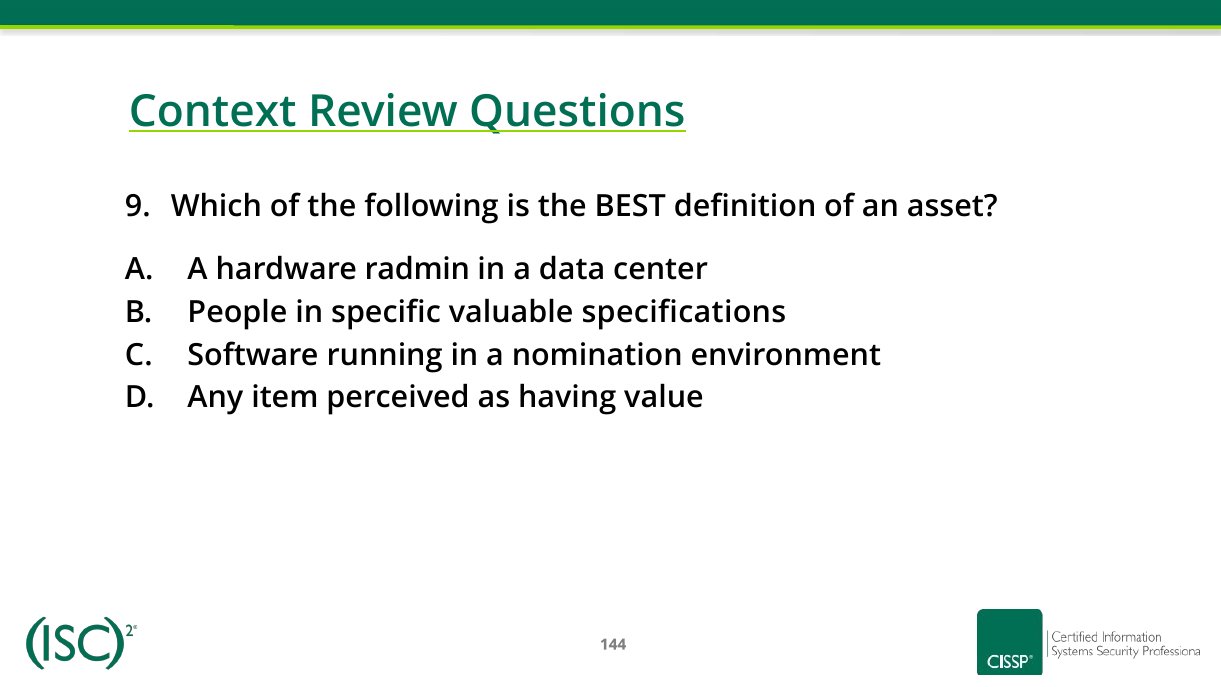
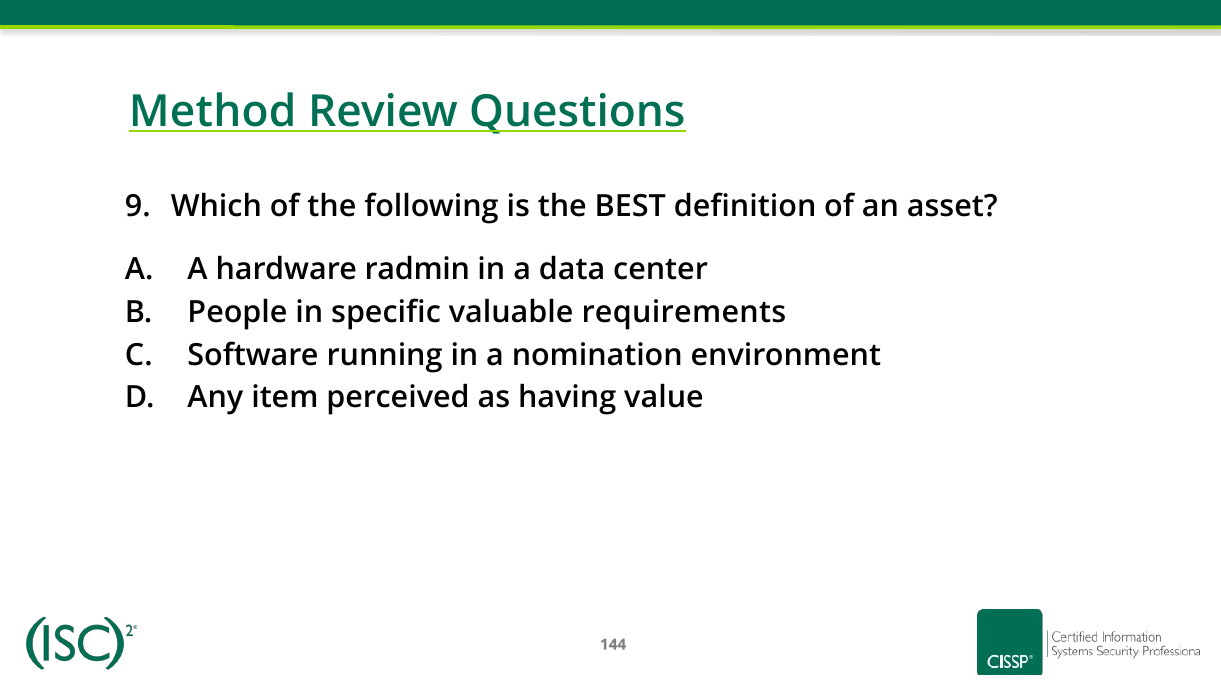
Context: Context -> Method
specifications: specifications -> requirements
